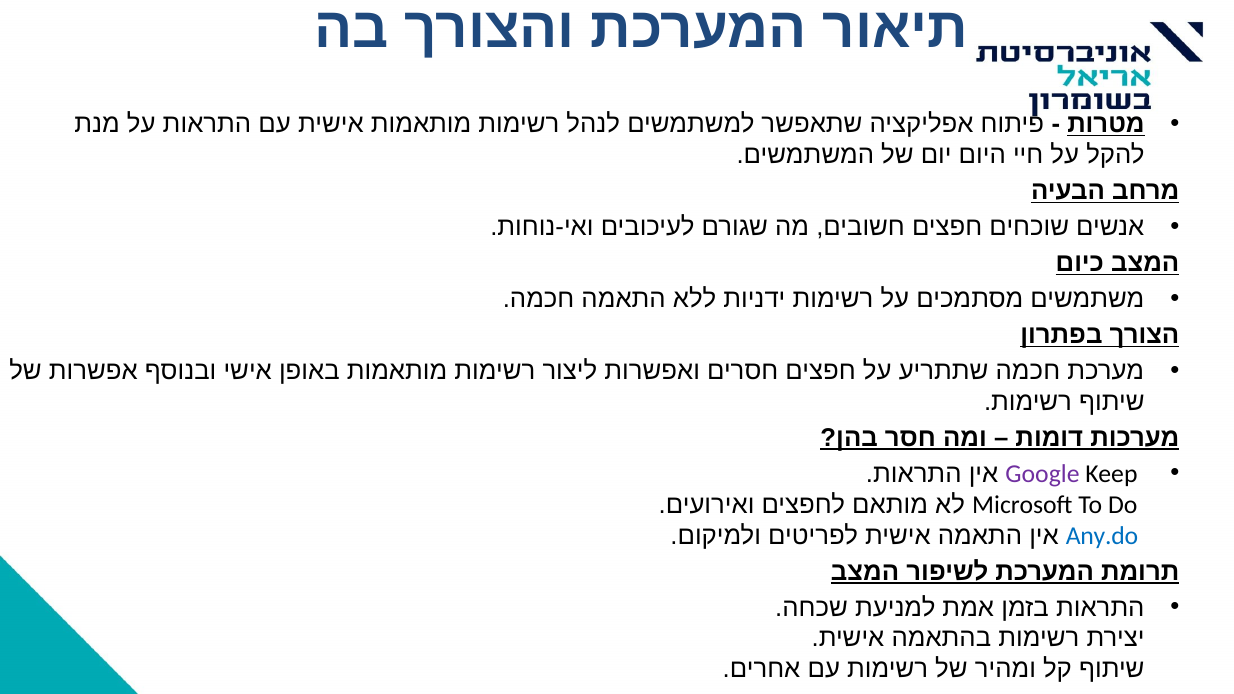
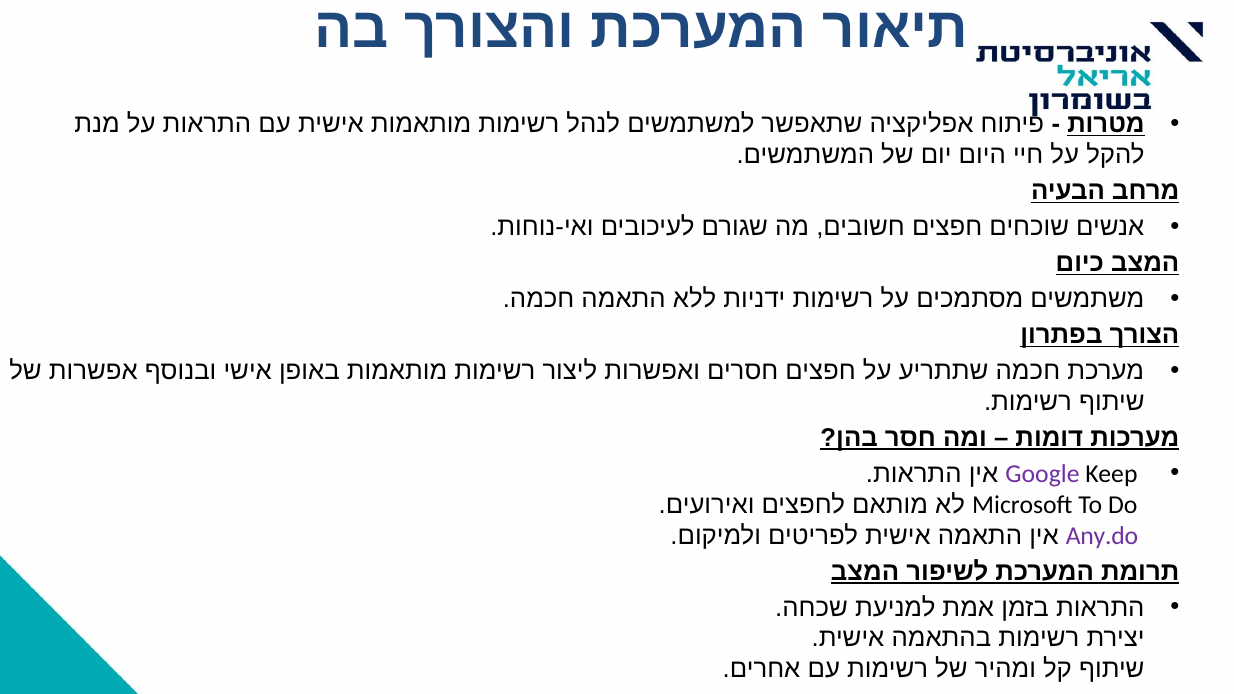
Any.do colour: blue -> purple
